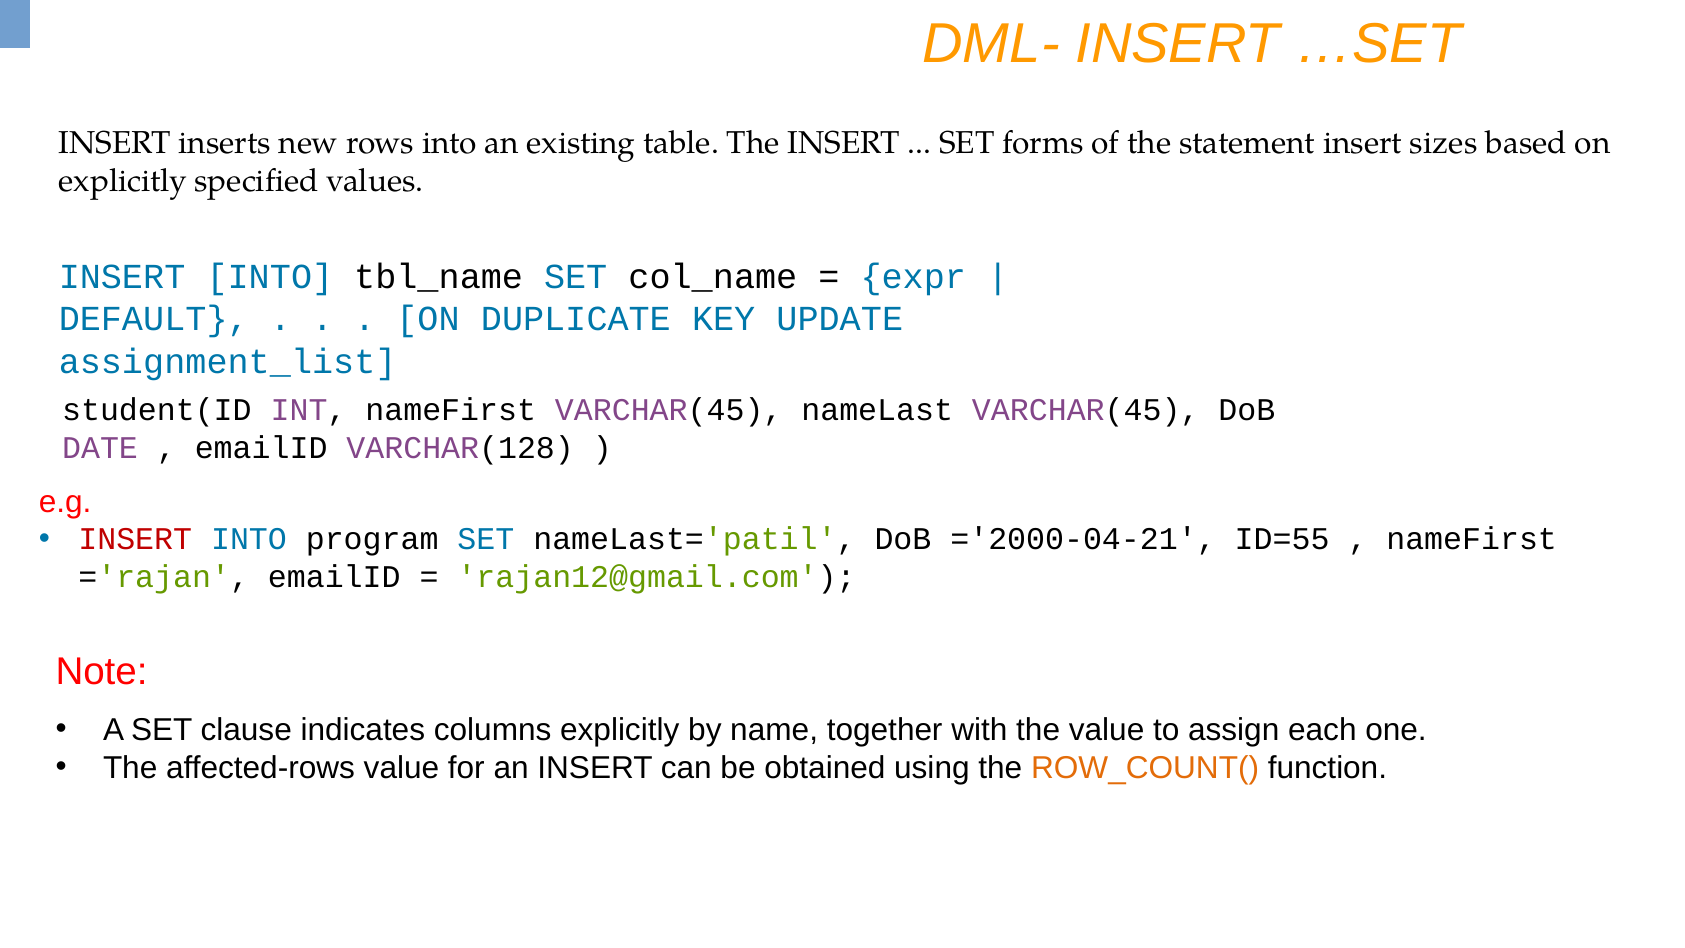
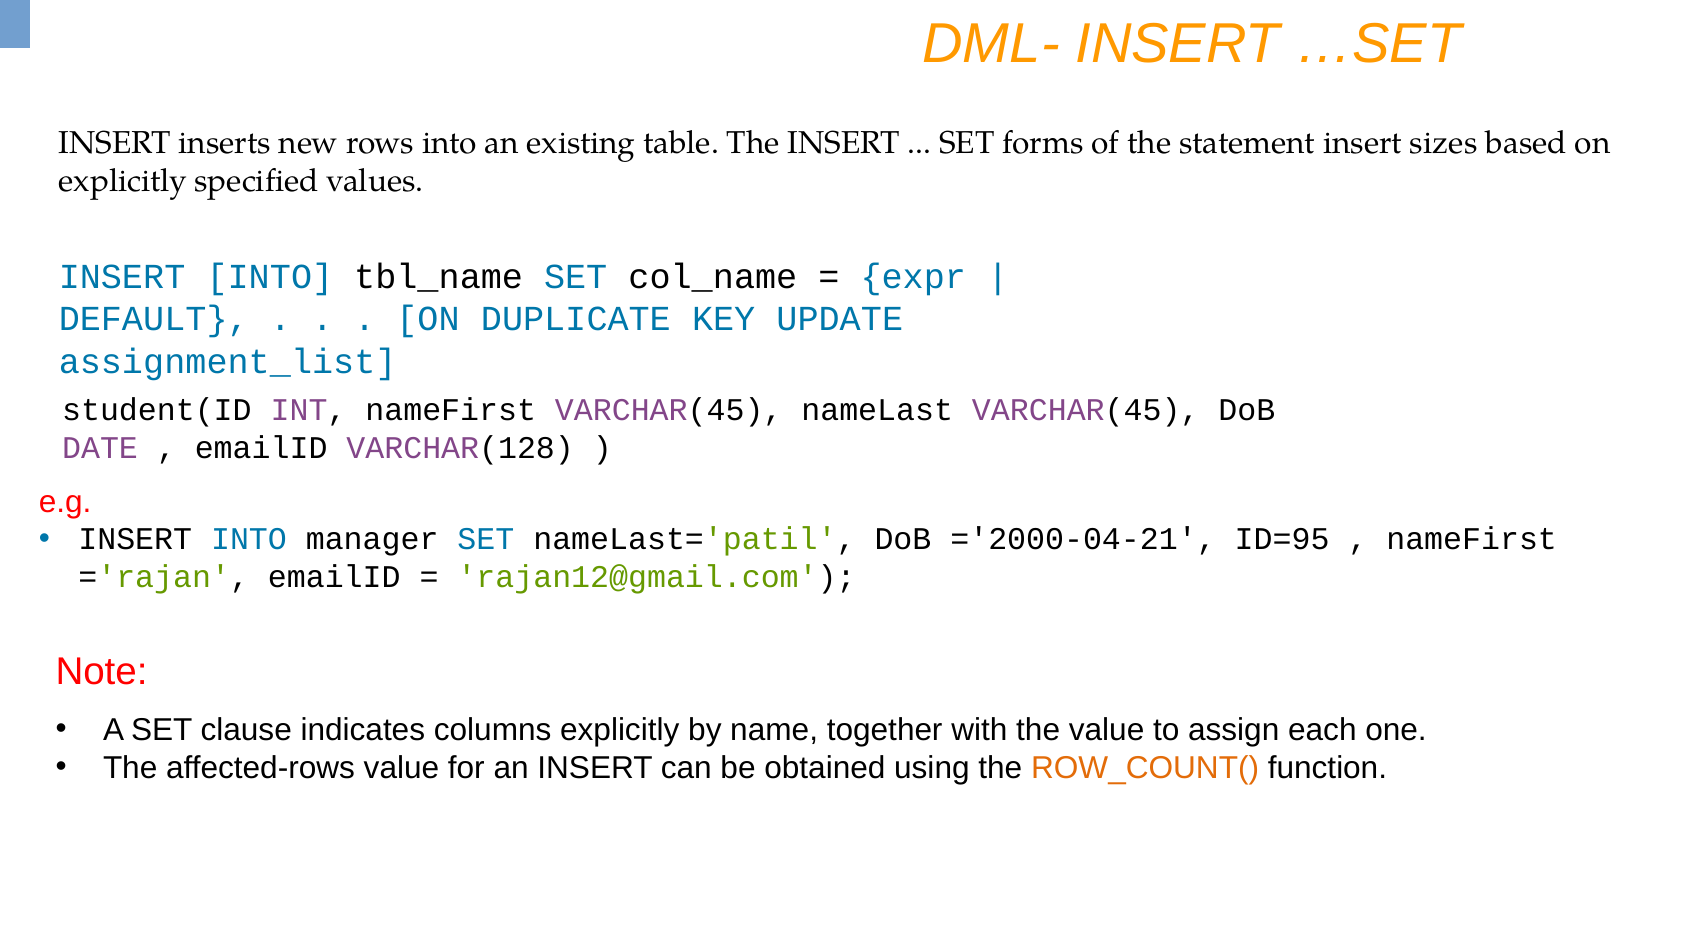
INSERT at (135, 539) colour: red -> black
program: program -> manager
ID=55: ID=55 -> ID=95
